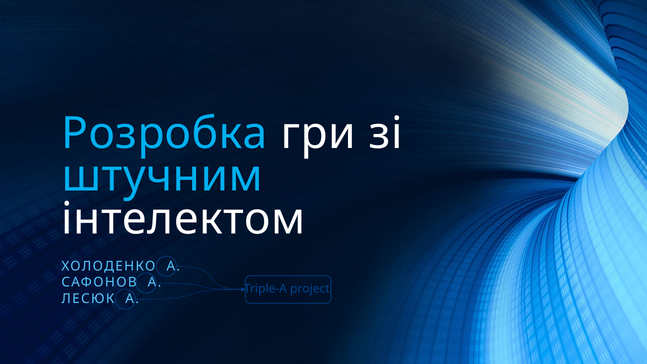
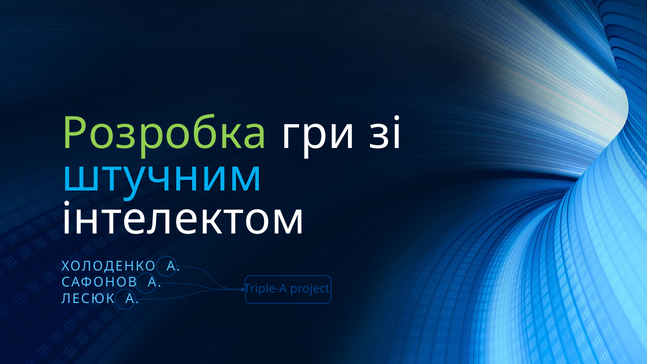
Розробка colour: light blue -> light green
